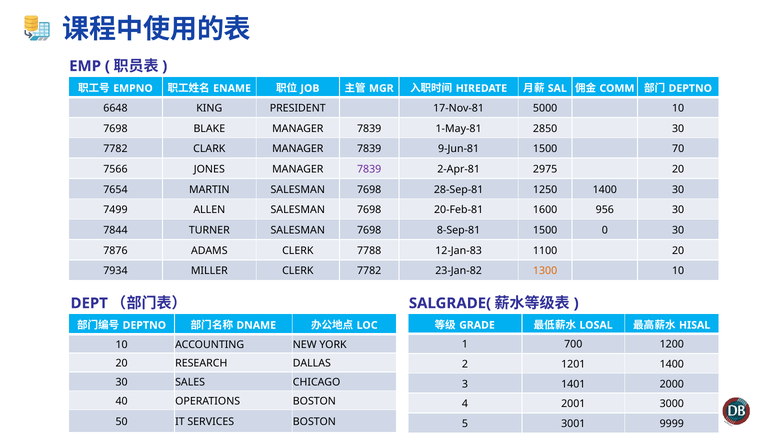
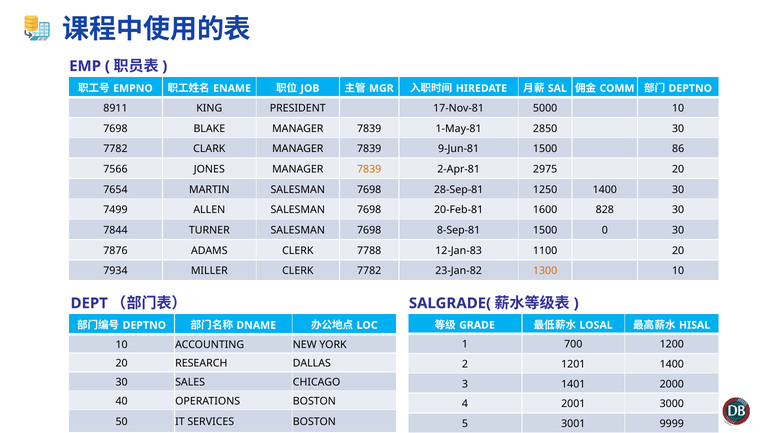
6648: 6648 -> 8911
70: 70 -> 86
7839 at (369, 169) colour: purple -> orange
956: 956 -> 828
